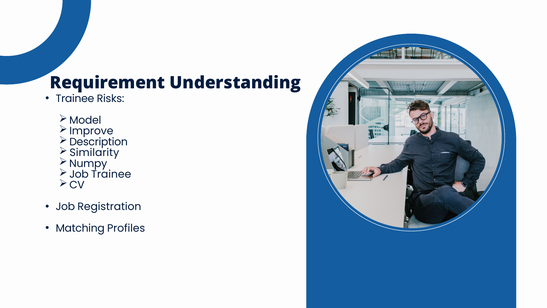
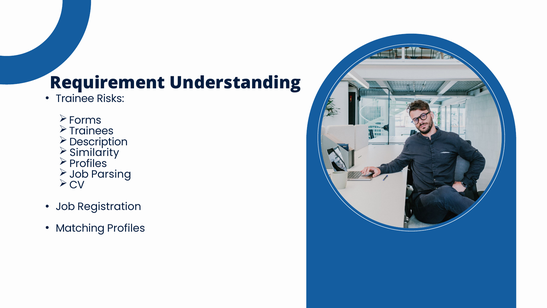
Model: Model -> Forms
Improve: Improve -> Trainees
Numpy at (88, 163): Numpy -> Profiles
Job Trainee: Trainee -> Parsing
